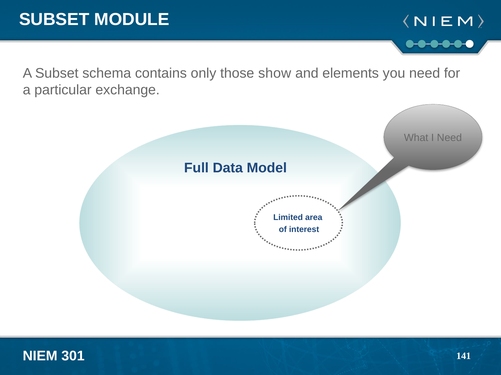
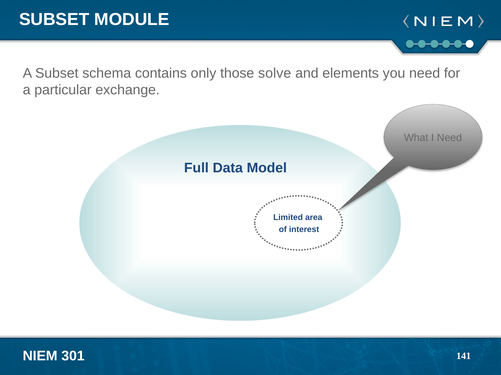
show: show -> solve
